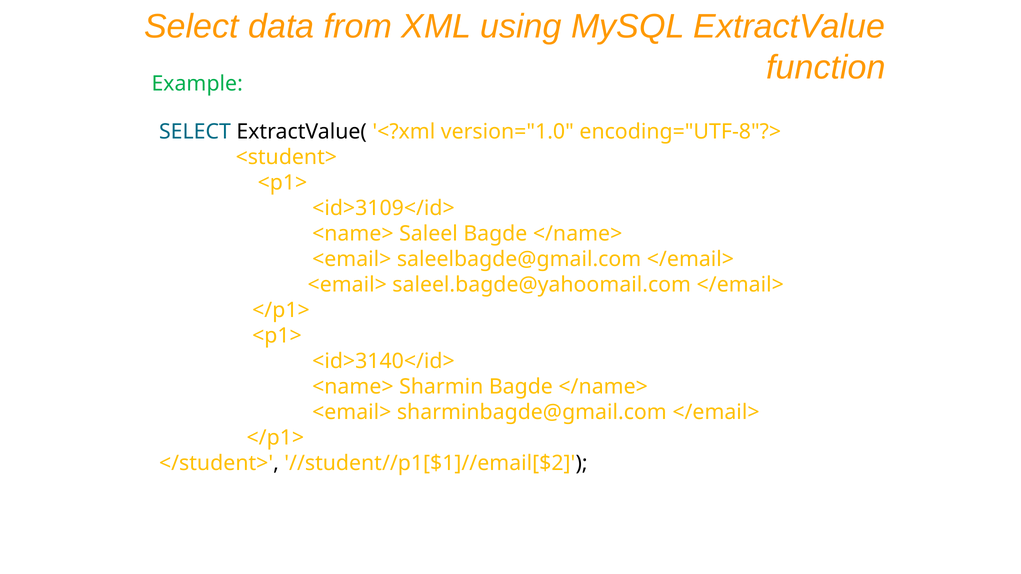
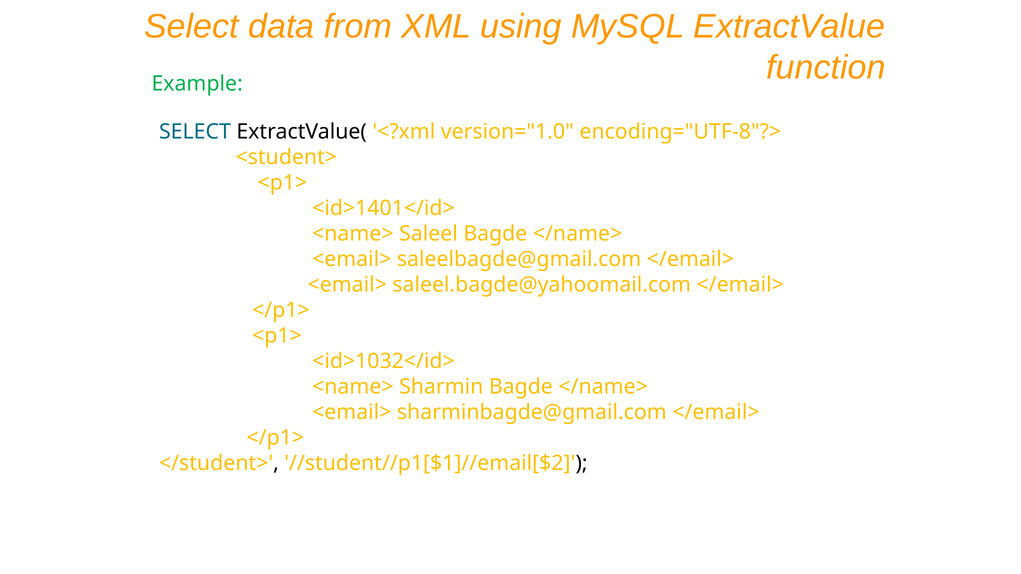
<id>3109</id>: <id>3109</id> -> <id>1401</id>
<id>3140</id>: <id>3140</id> -> <id>1032</id>
